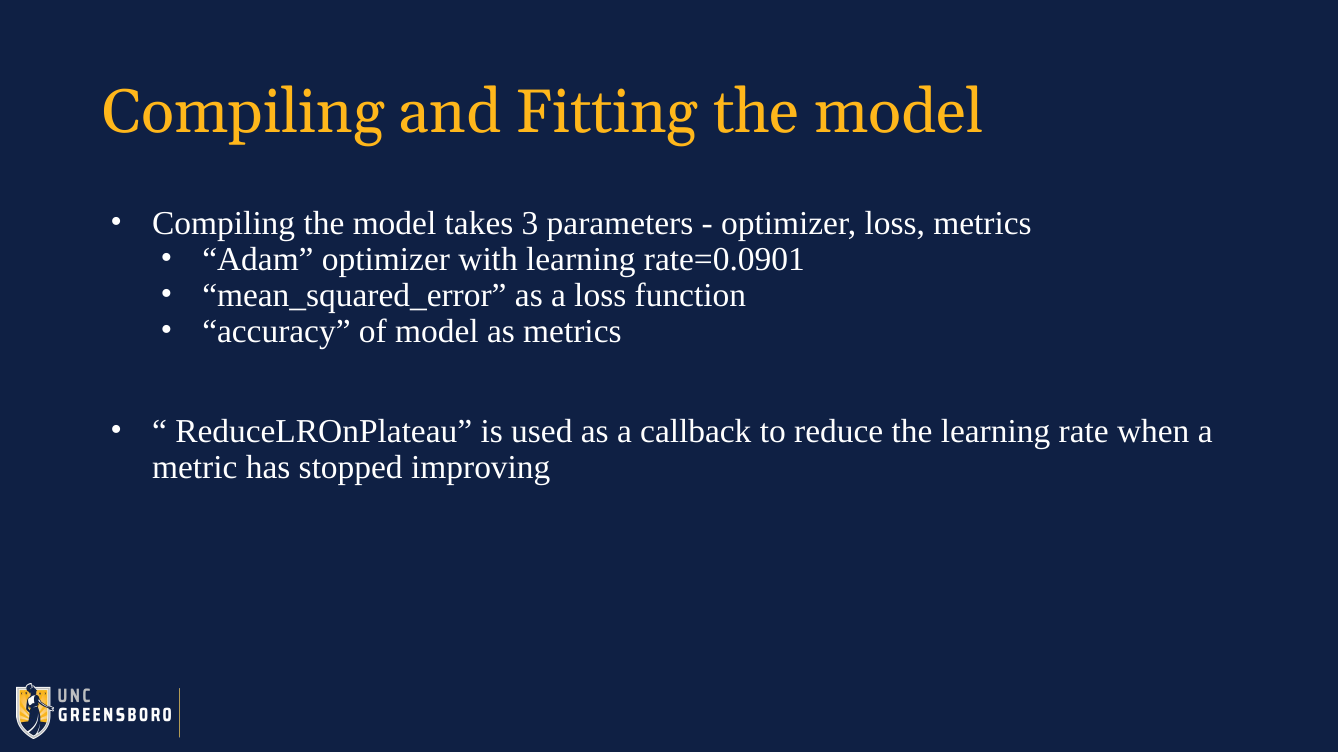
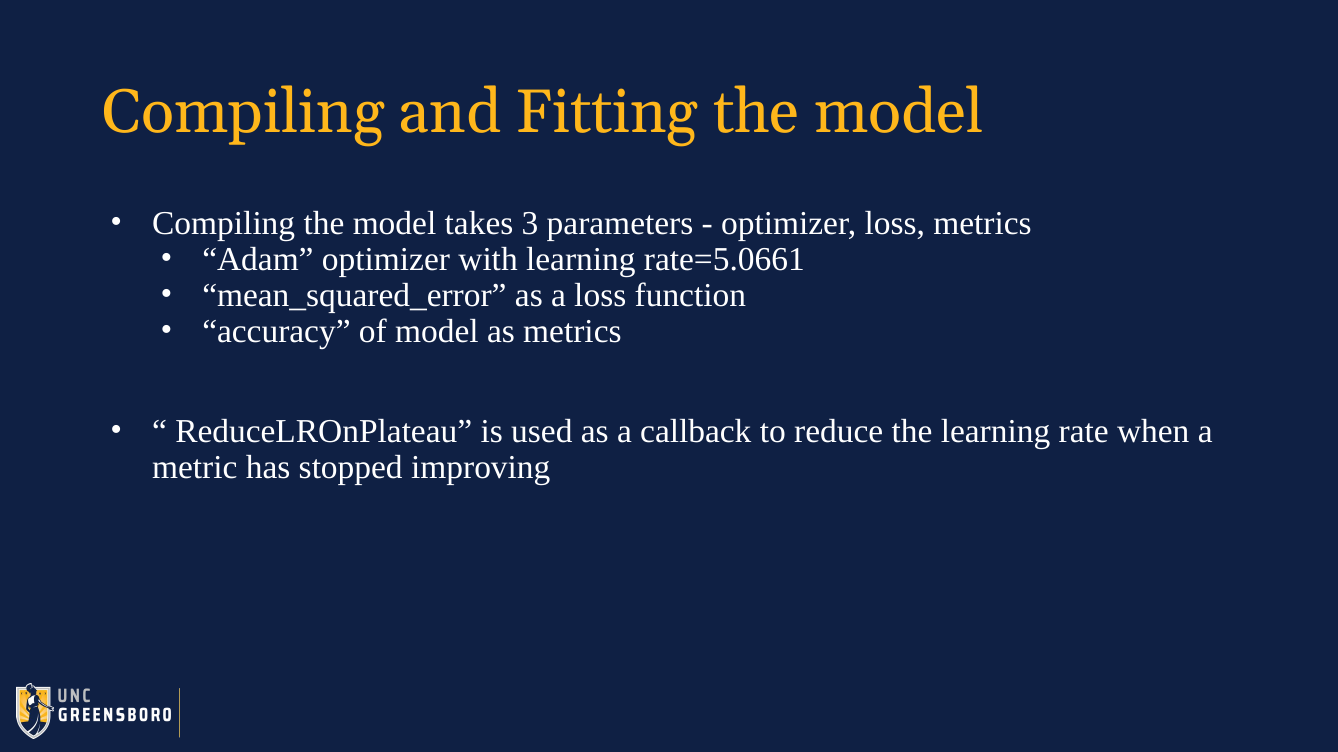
rate=0.0901: rate=0.0901 -> rate=5.0661
